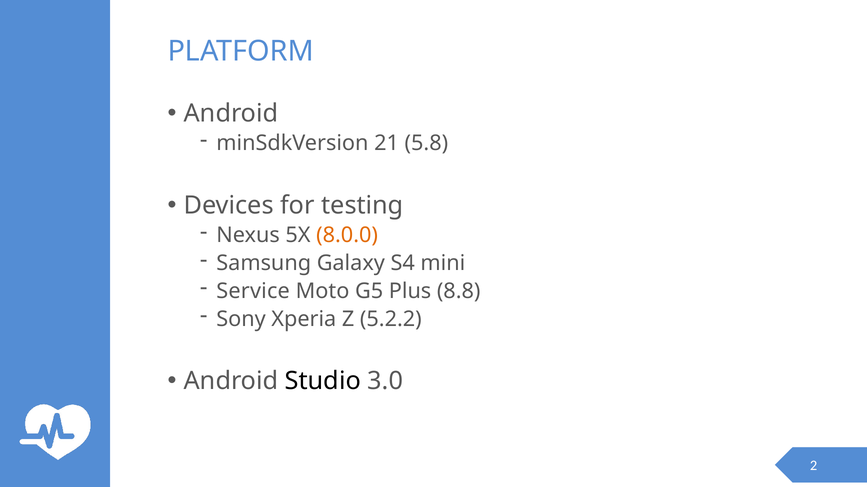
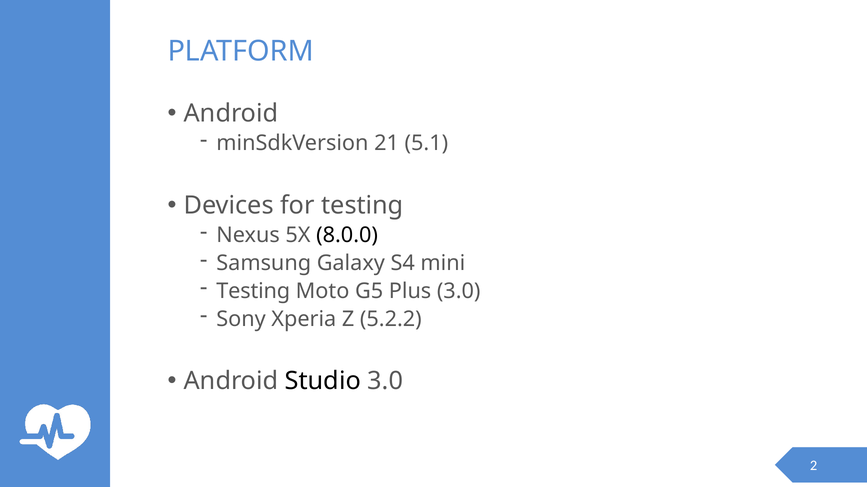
5.8: 5.8 -> 5.1
8.0.0 colour: orange -> black
Service at (253, 291): Service -> Testing
Plus 8.8: 8.8 -> 3.0
